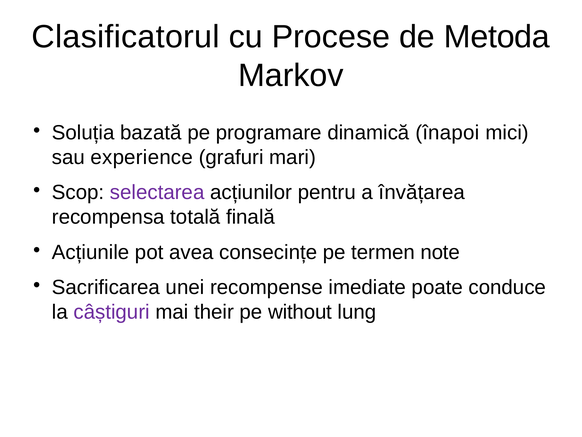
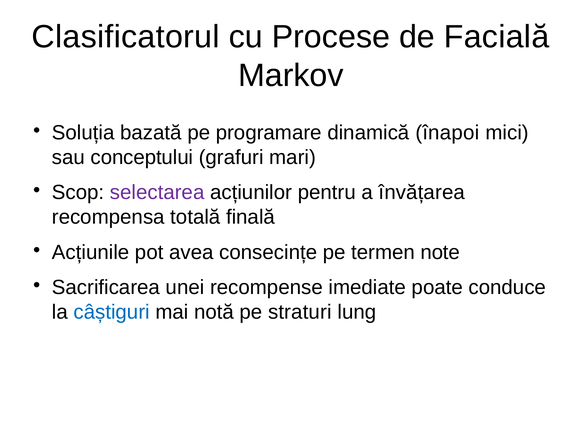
Metoda: Metoda -> Facială
experience: experience -> conceptului
câștiguri colour: purple -> blue
their: their -> notă
without: without -> straturi
